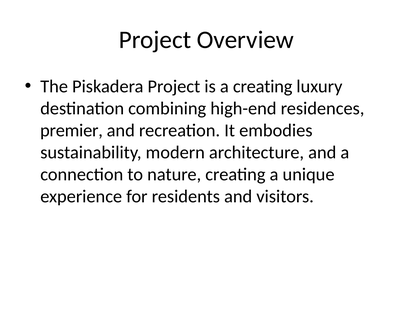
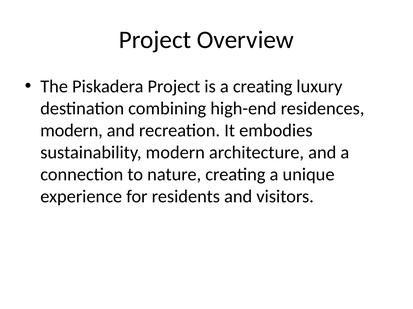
premier at (72, 131): premier -> modern
